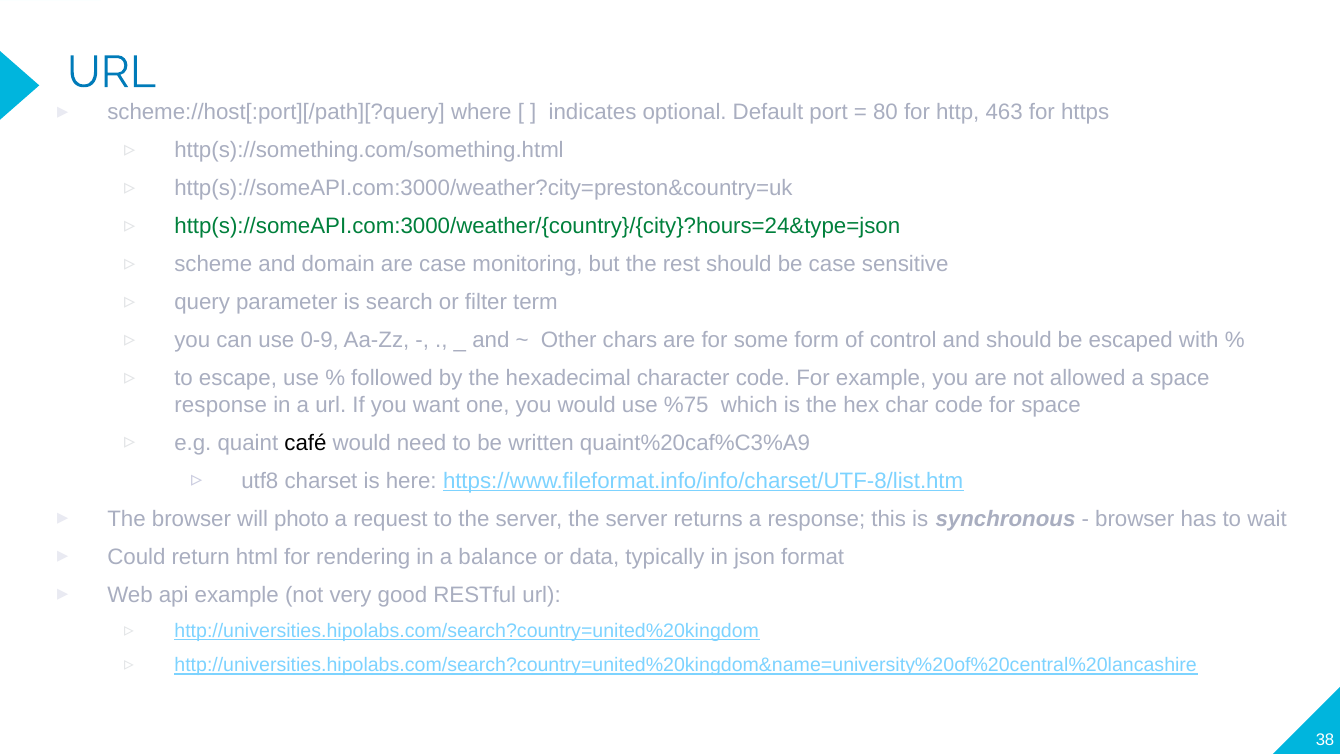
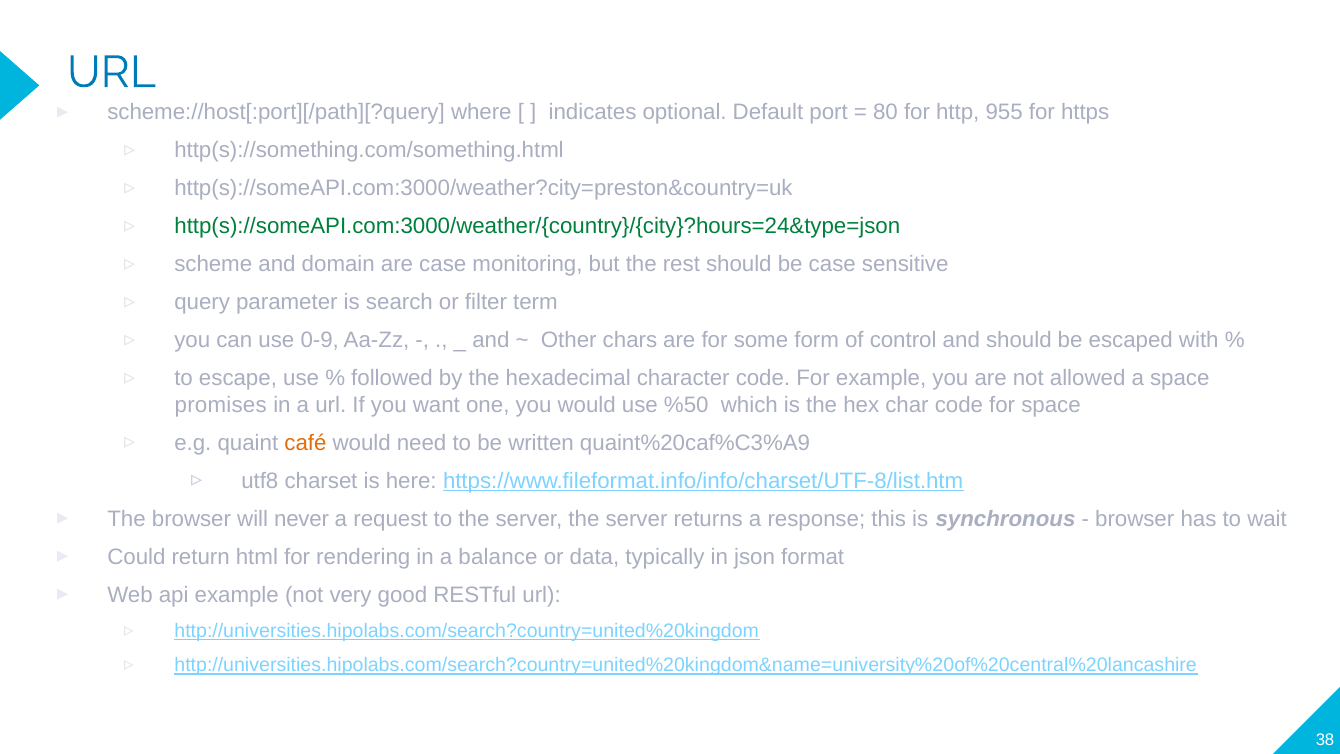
463: 463 -> 955
response at (221, 405): response -> promises
%75: %75 -> %50
café colour: black -> orange
photo: photo -> never
